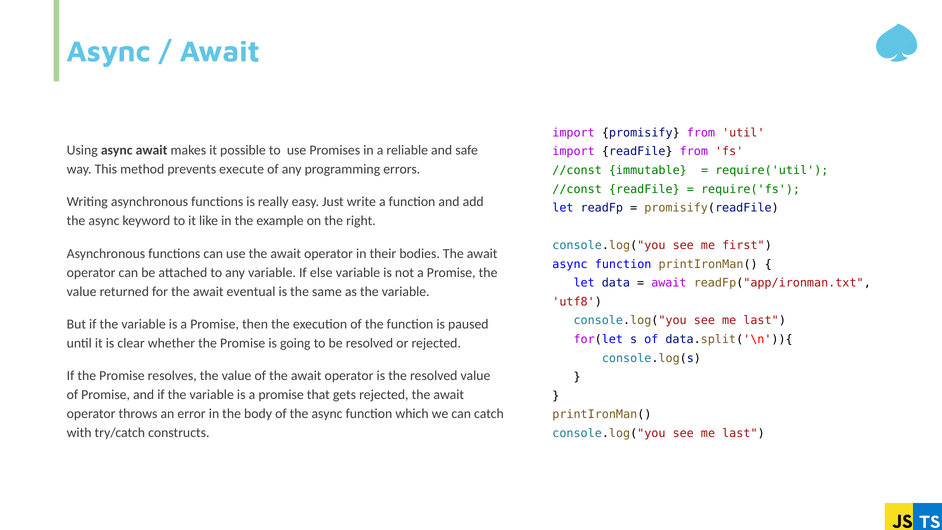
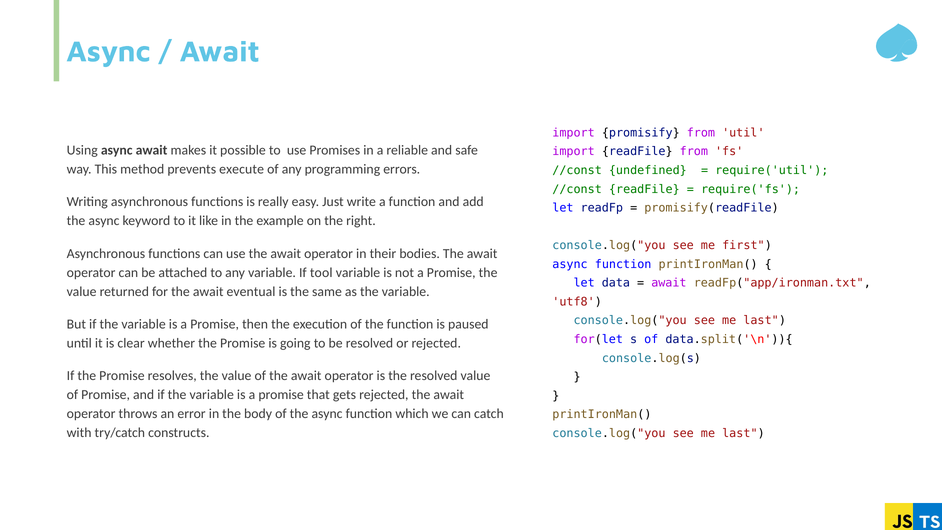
immutable: immutable -> undefined
else: else -> tool
